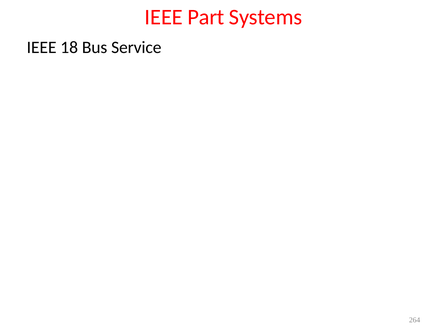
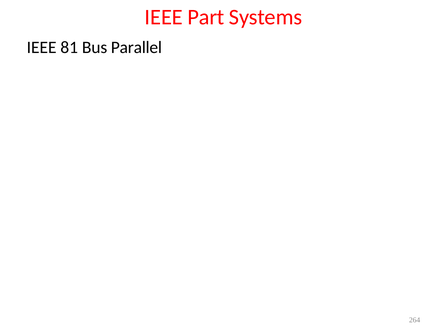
18: 18 -> 81
Service: Service -> Parallel
